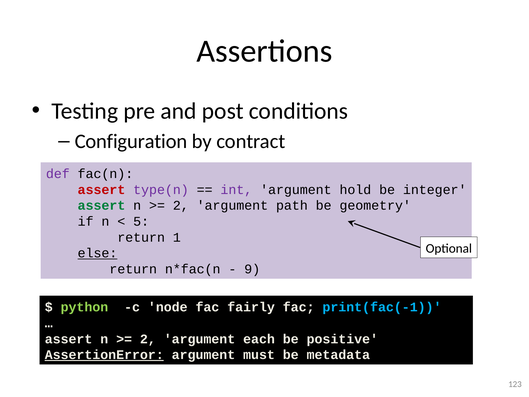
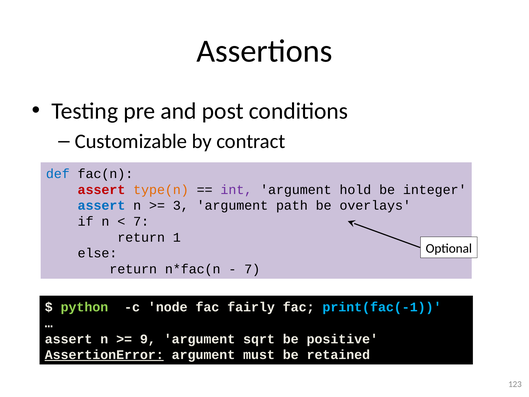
Configuration: Configuration -> Customizable
def colour: purple -> blue
type(n colour: purple -> orange
assert at (101, 205) colour: green -> blue
2 at (181, 205): 2 -> 3
geometry: geometry -> overlays
5 at (141, 221): 5 -> 7
else underline: present -> none
9 at (252, 269): 9 -> 7
2 at (148, 339): 2 -> 9
each: each -> sqrt
metadata: metadata -> retained
